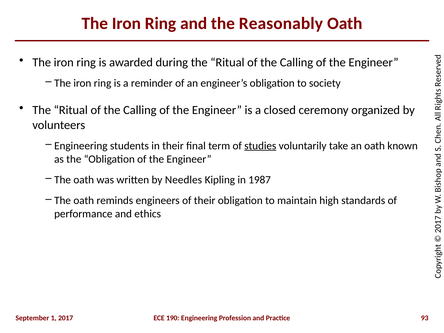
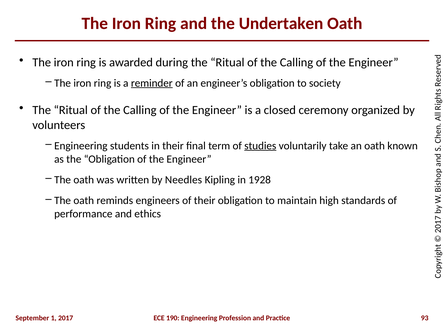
Reasonably: Reasonably -> Undertaken
reminder underline: none -> present
1987: 1987 -> 1928
